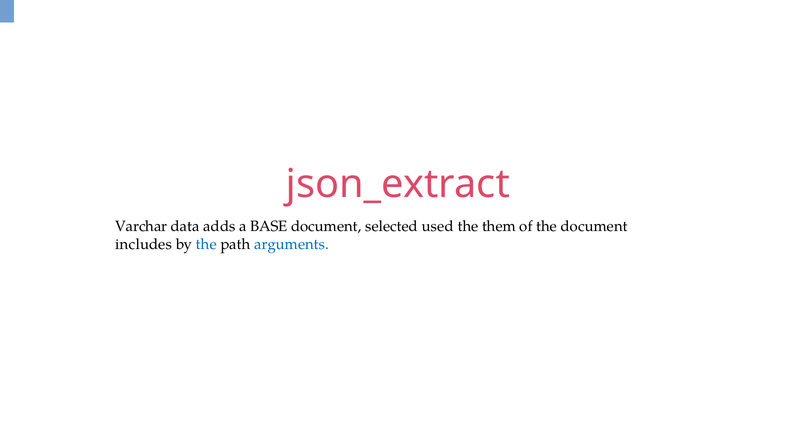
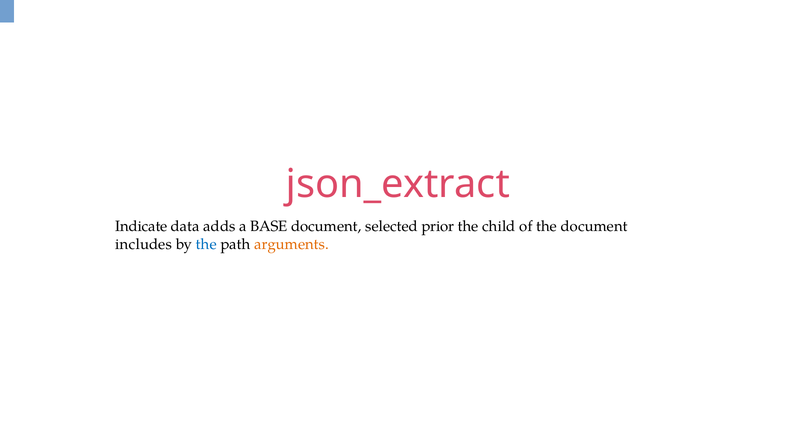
Varchar: Varchar -> Indicate
used: used -> prior
them: them -> child
arguments colour: blue -> orange
